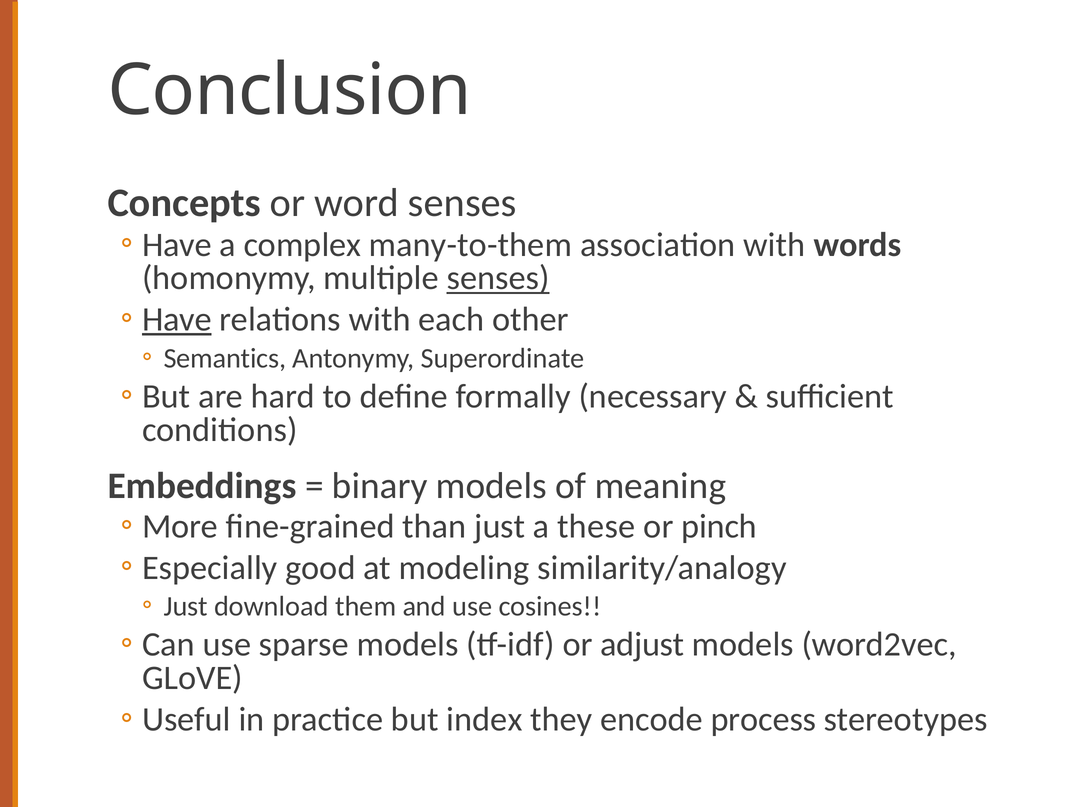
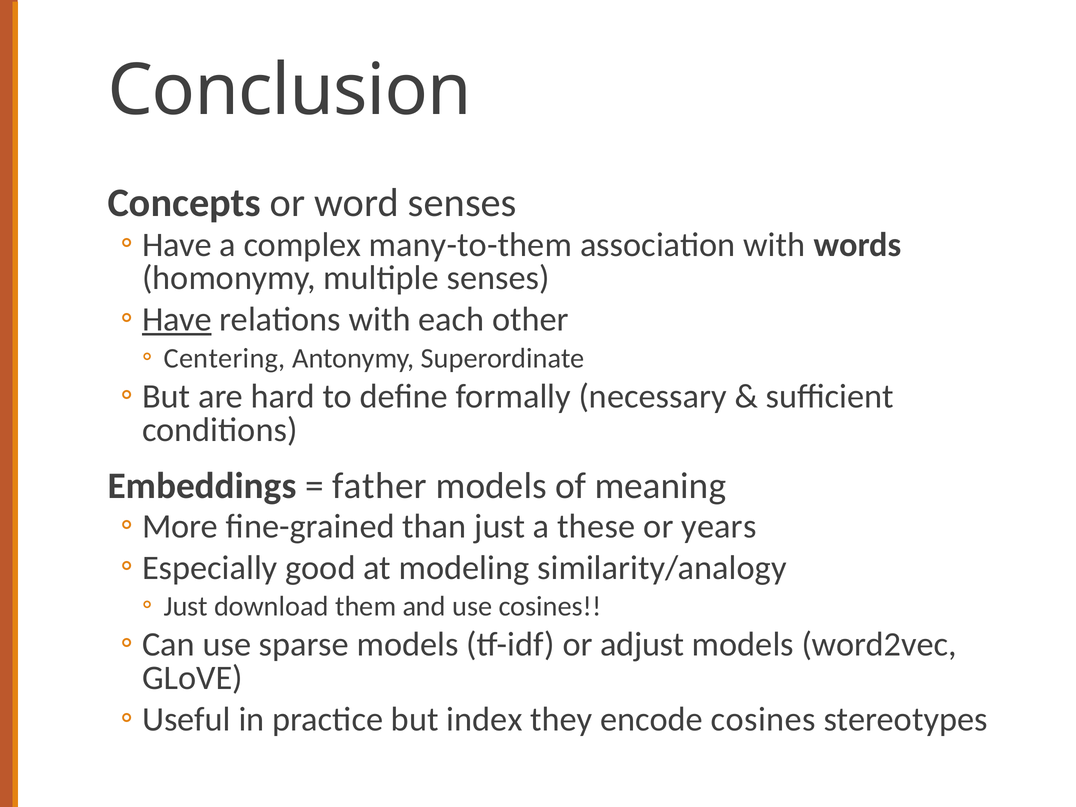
senses at (498, 278) underline: present -> none
Semantics: Semantics -> Centering
binary: binary -> father
pinch: pinch -> years
encode process: process -> cosines
